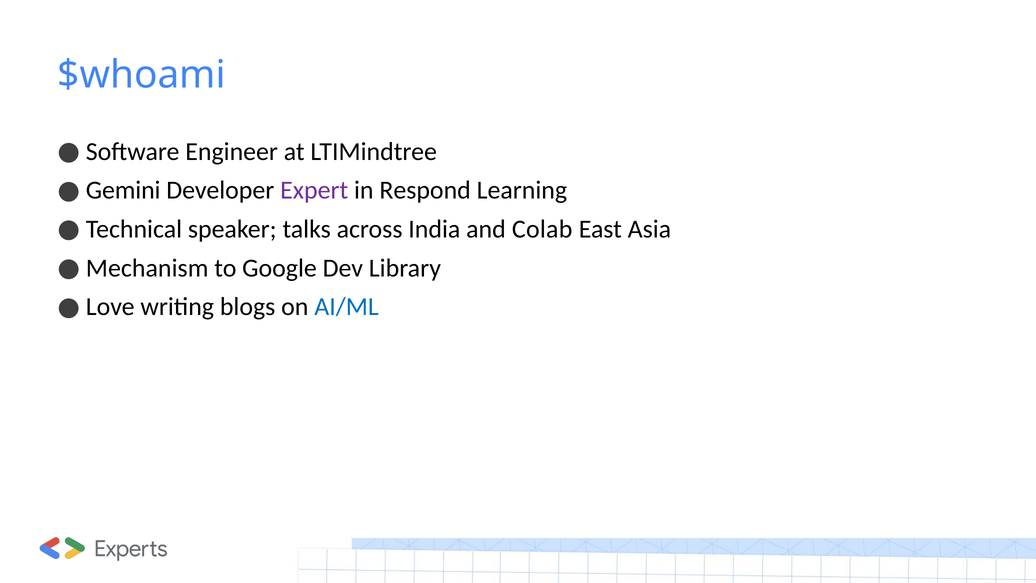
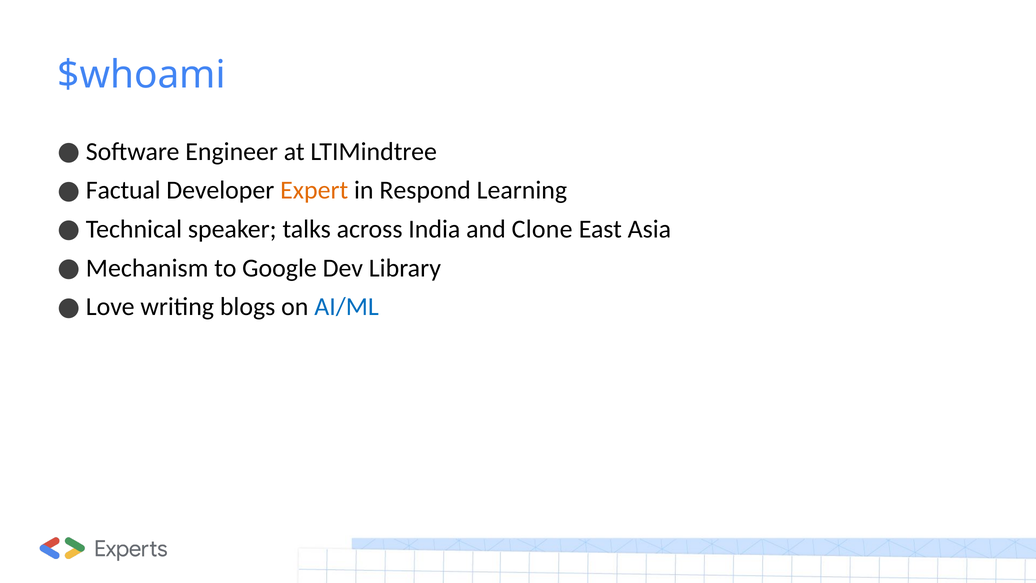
Gemini: Gemini -> Factual
Expert colour: purple -> orange
Colab: Colab -> Clone
